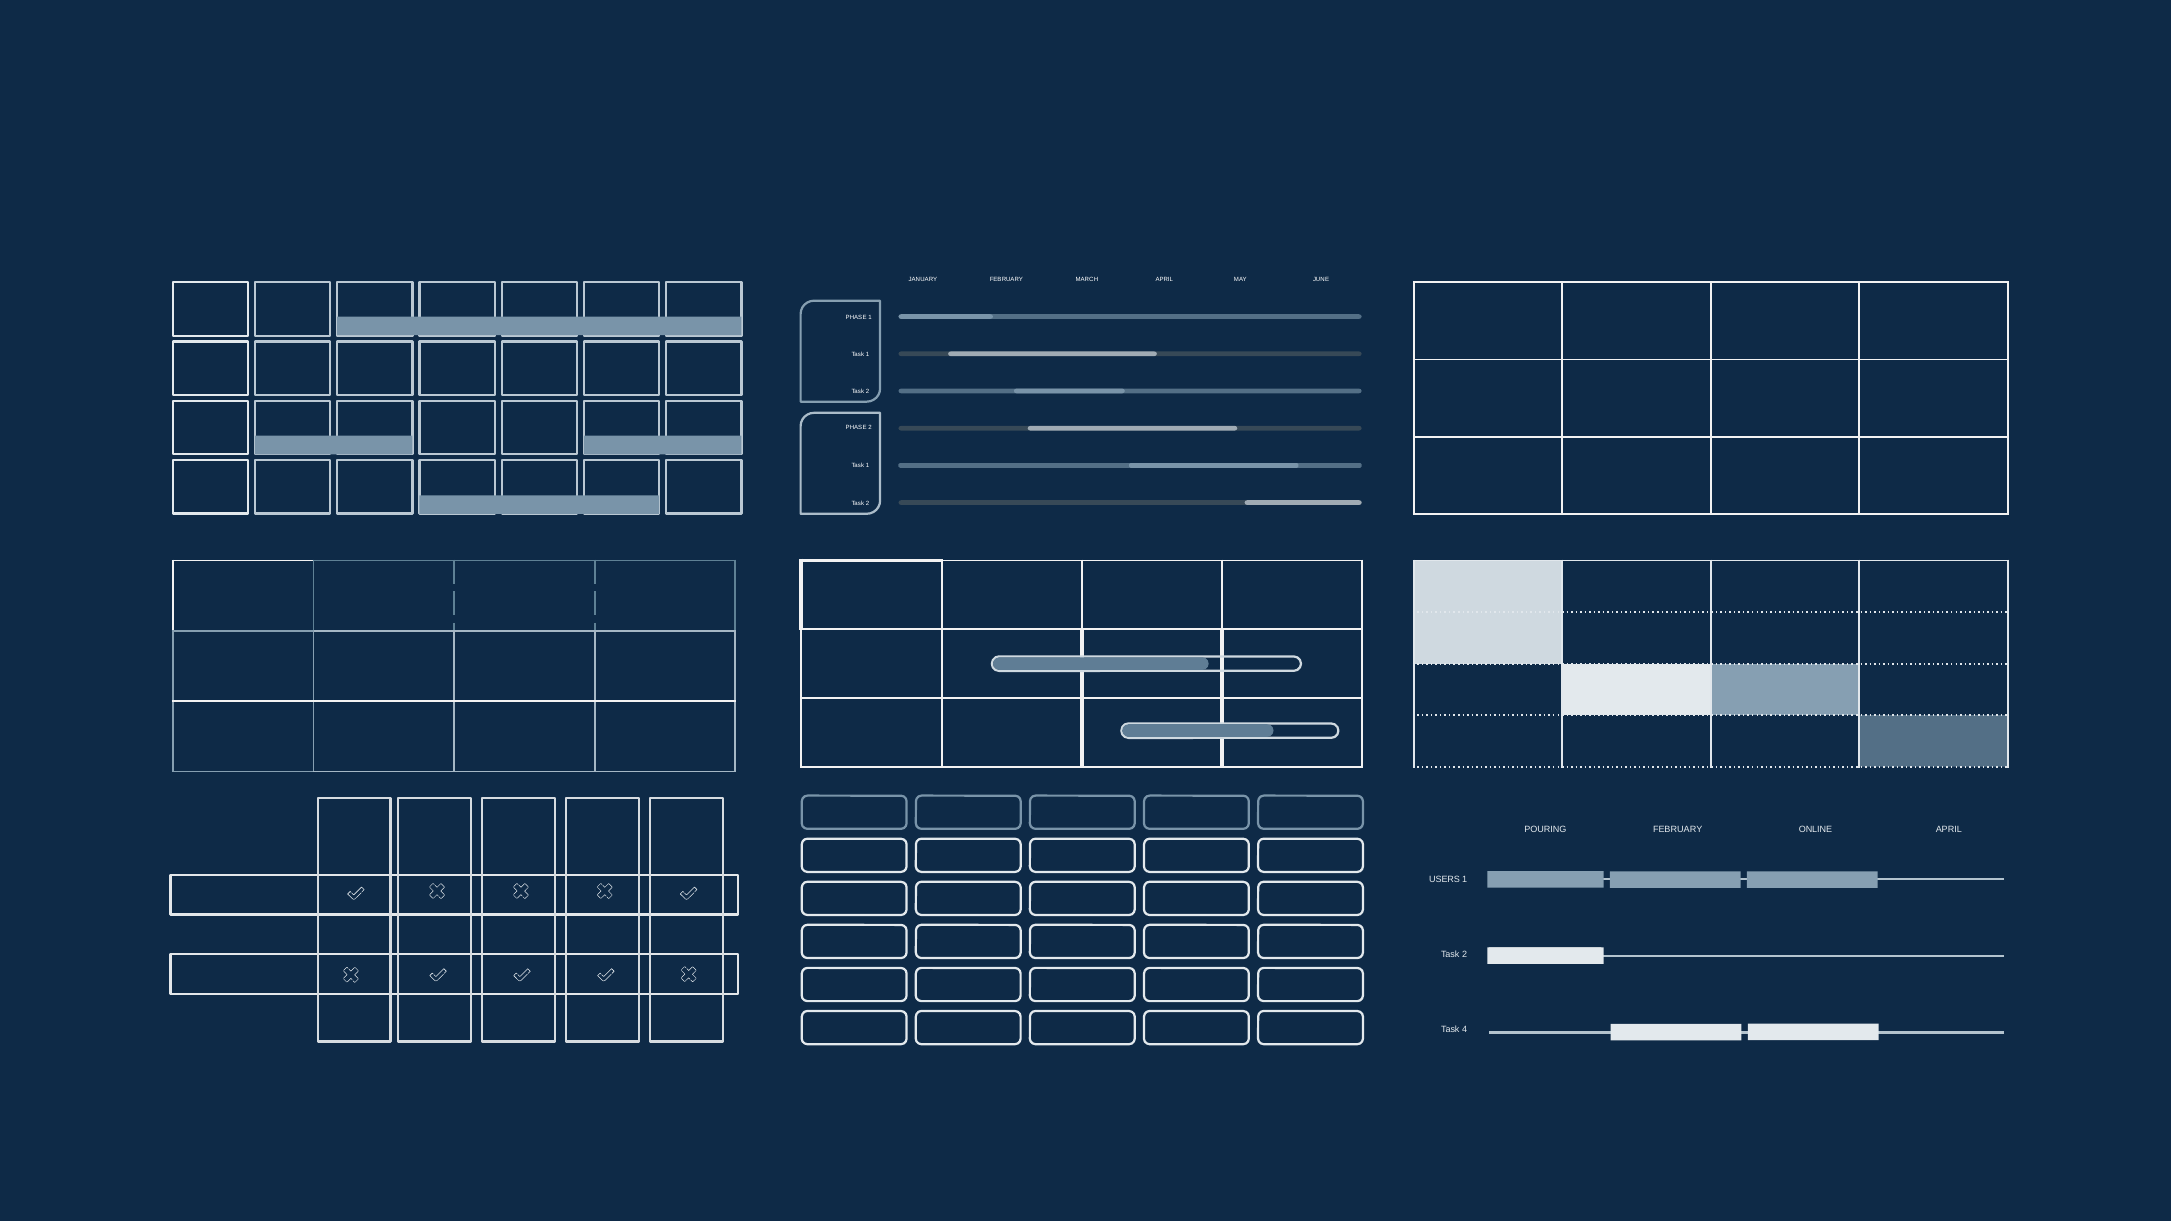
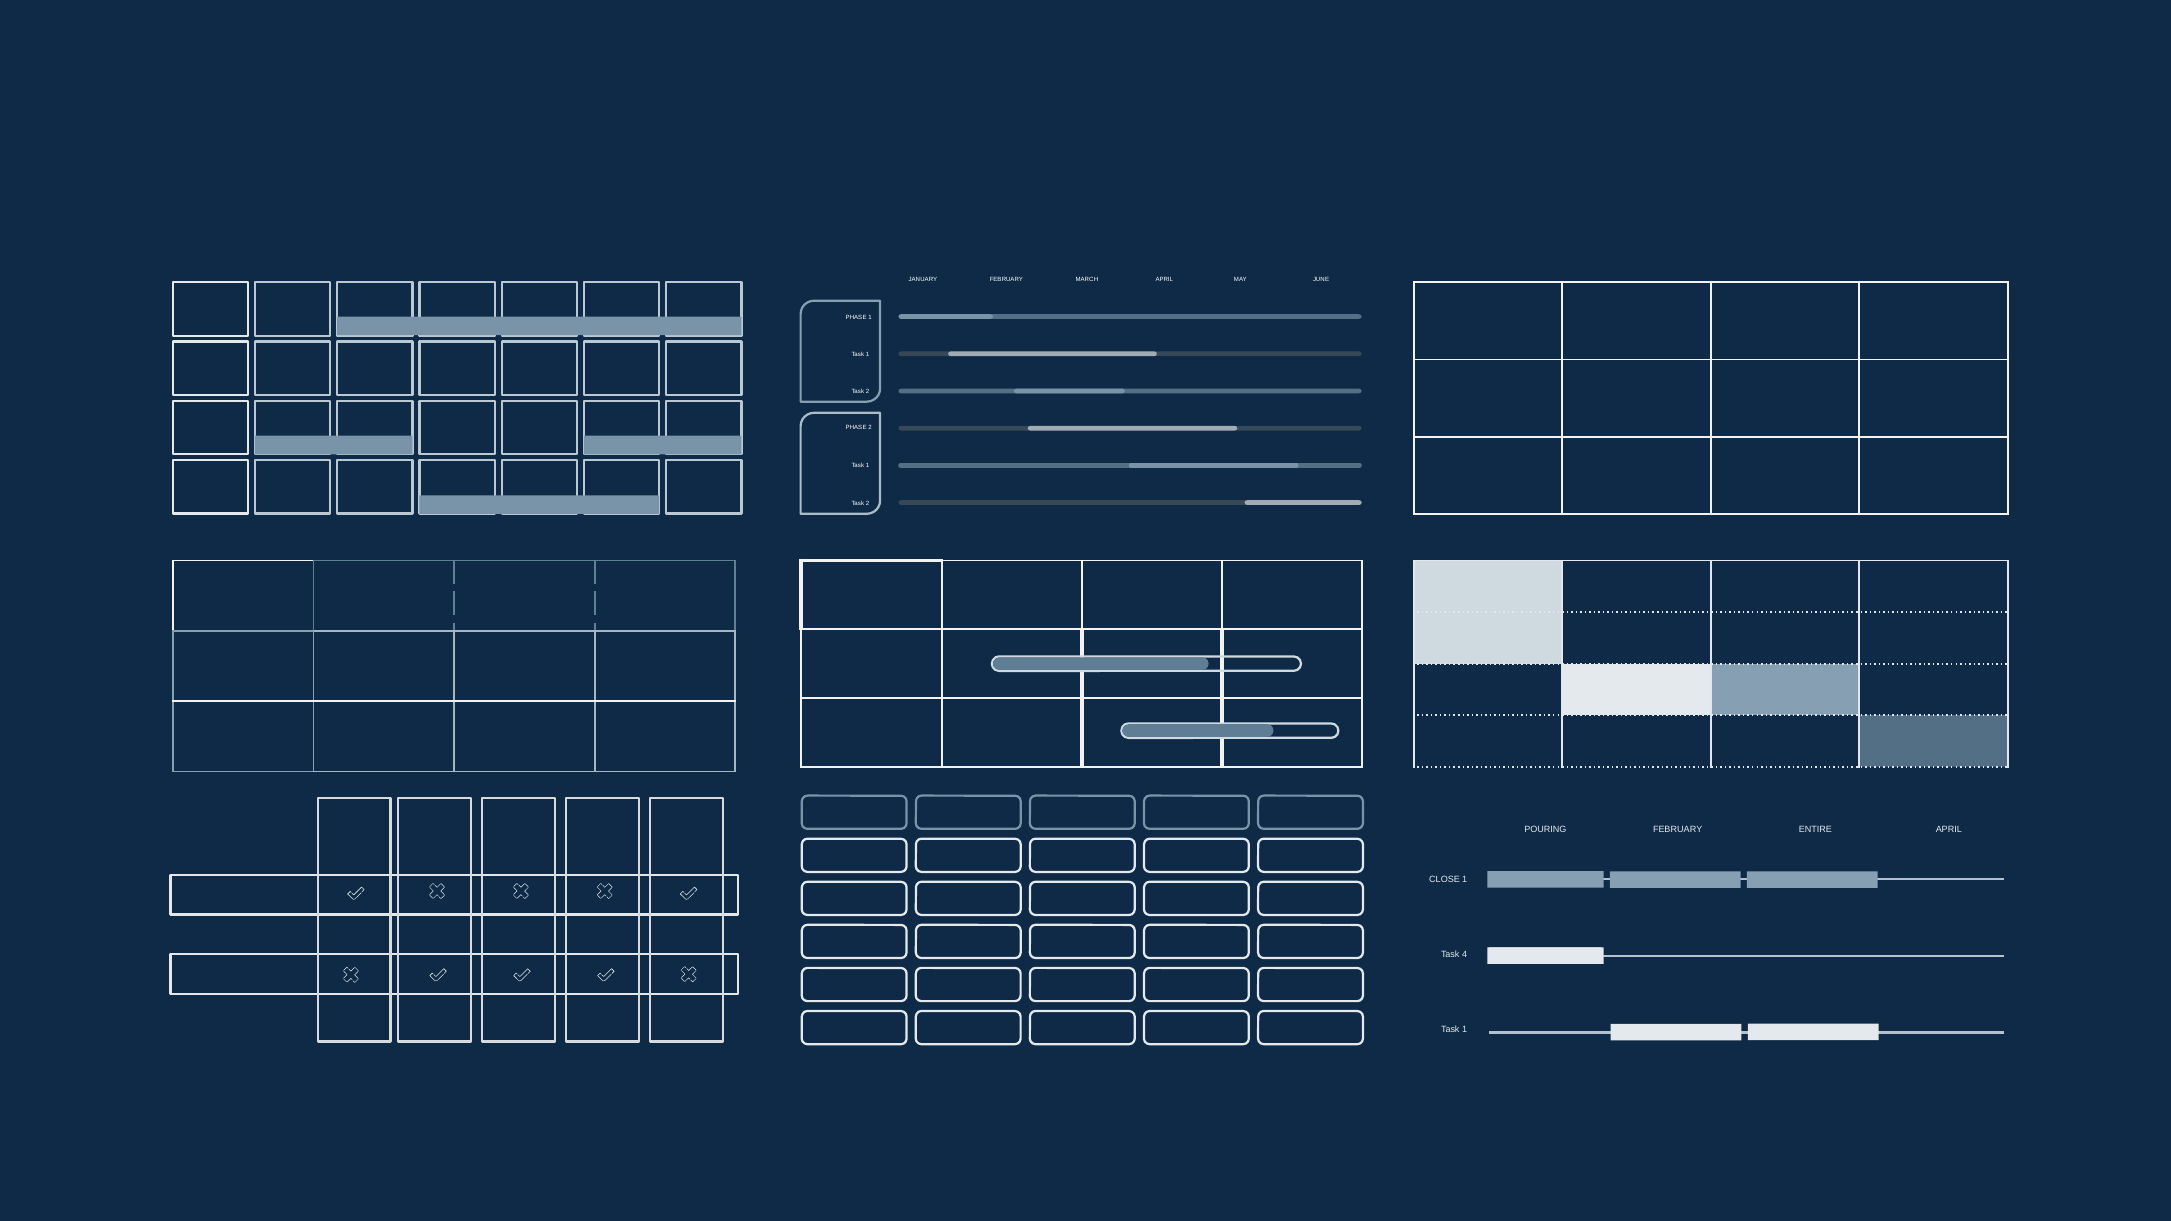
ONLINE: ONLINE -> ENTIRE
USERS: USERS -> CLOSE
2 at (1465, 955): 2 -> 4
4 at (1465, 1030): 4 -> 1
